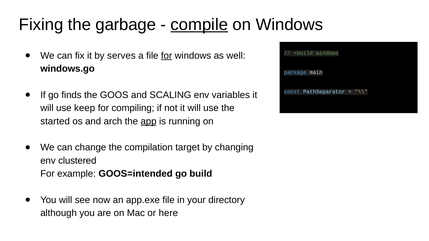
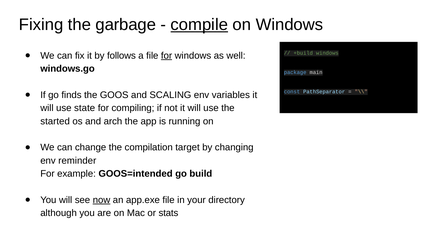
serves: serves -> follows
keep: keep -> state
app underline: present -> none
clustered: clustered -> reminder
now underline: none -> present
here: here -> stats
